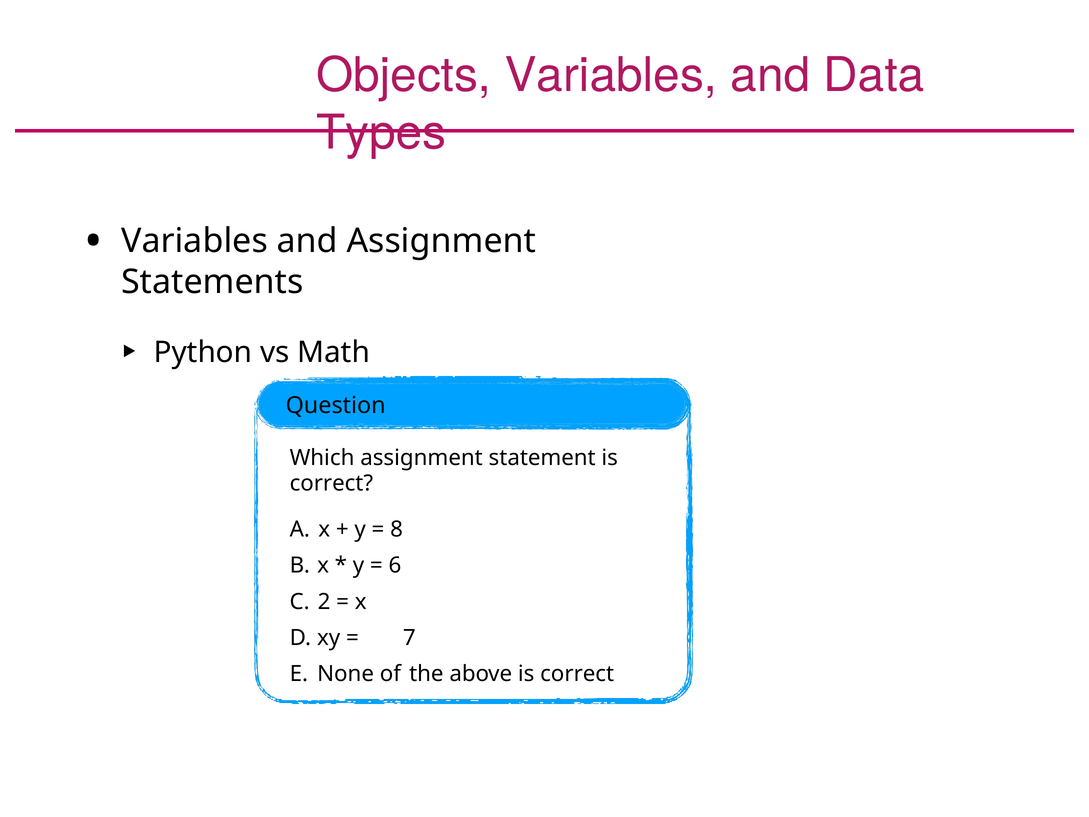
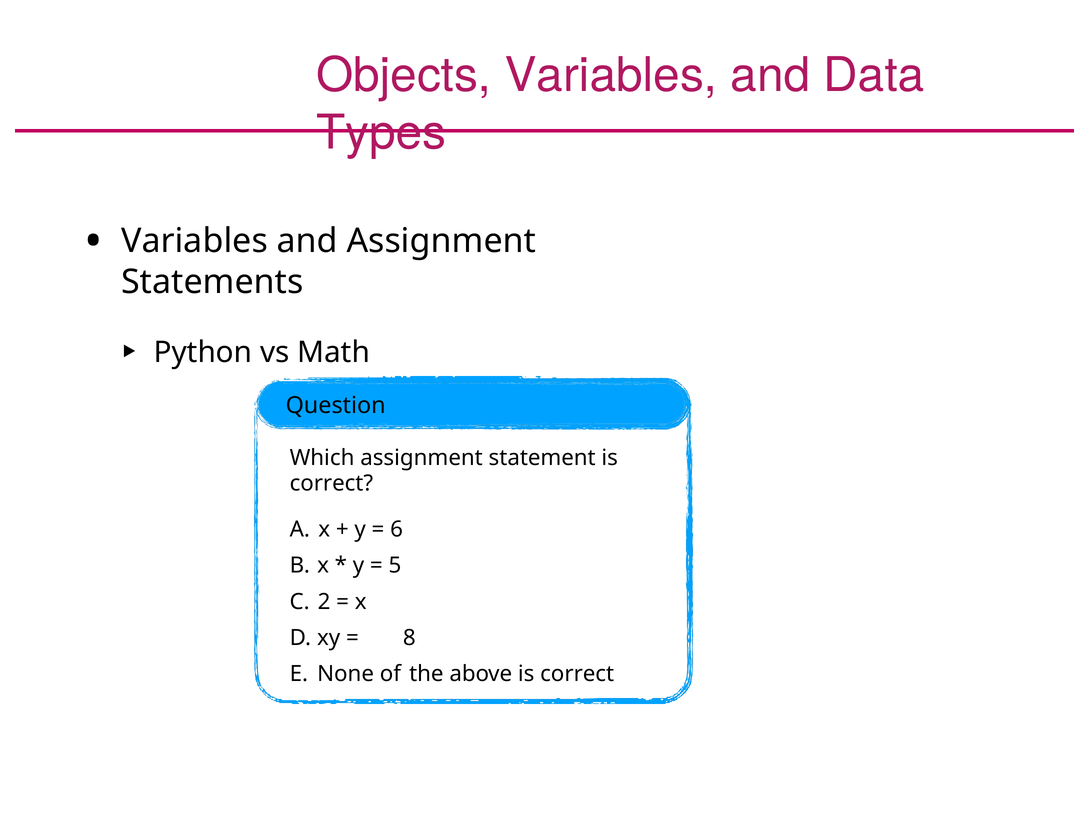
8: 8 -> 6
6: 6 -> 5
7: 7 -> 8
